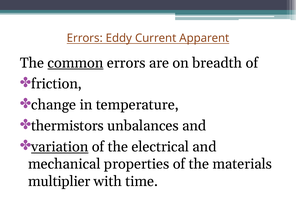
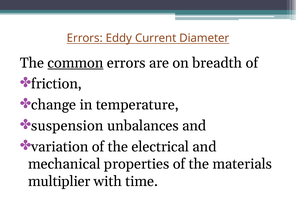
Apparent: Apparent -> Diameter
thermistors: thermistors -> suspension
variation underline: present -> none
